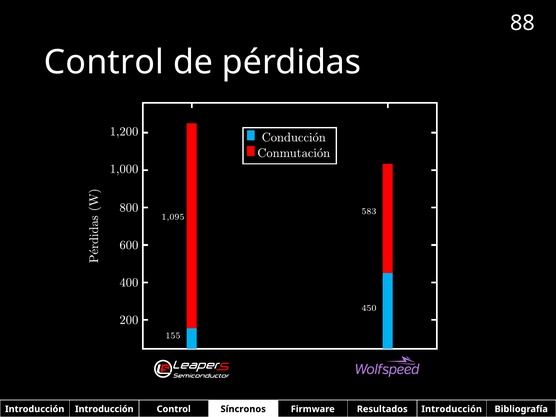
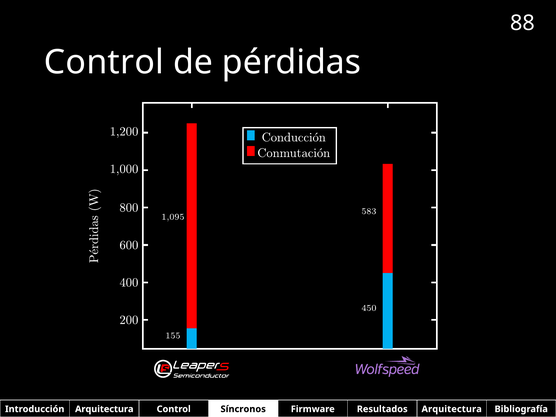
Introducción Introducción: Introducción -> Arquitectura
Resultados Introducción: Introducción -> Arquitectura
